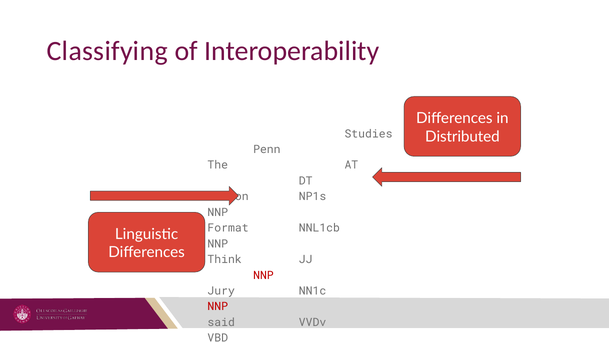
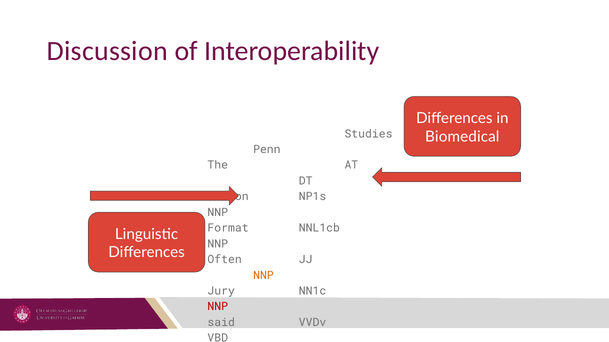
Classifying: Classifying -> Discussion
Distributed: Distributed -> Biomedical
Think: Think -> Often
NNP at (263, 276) colour: red -> orange
